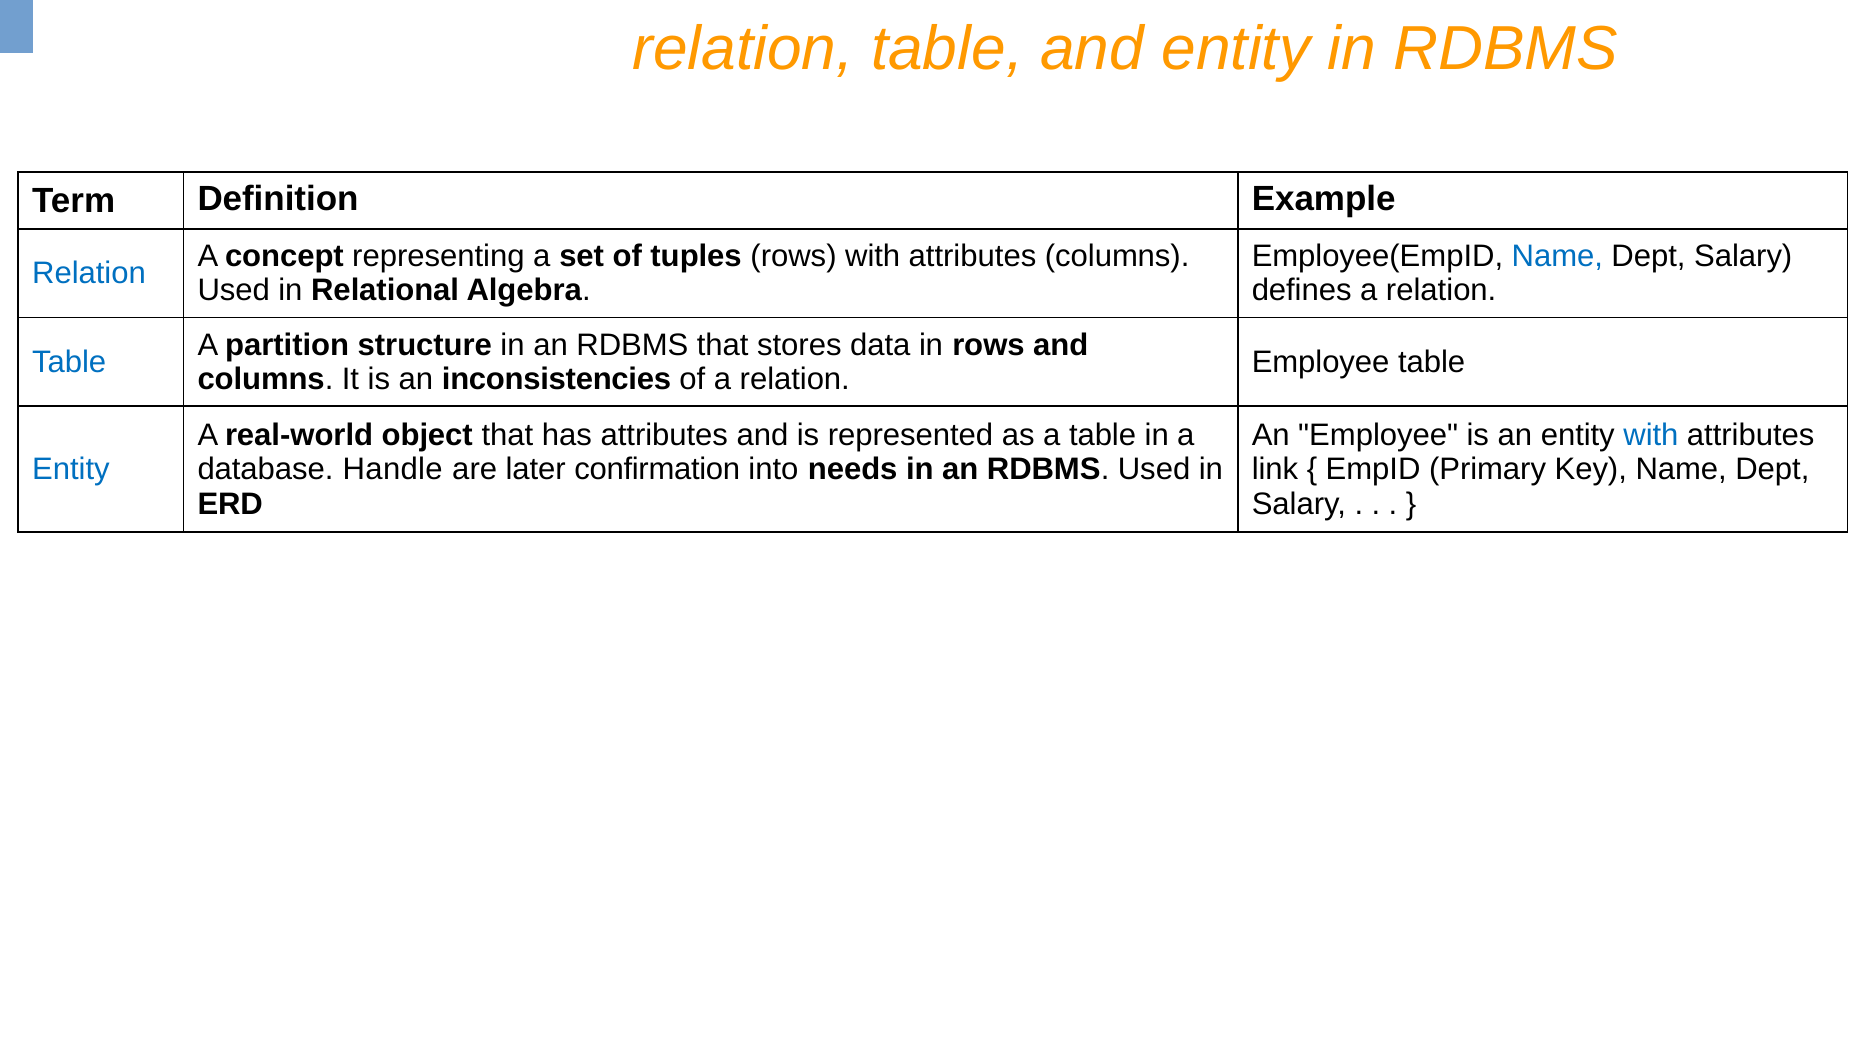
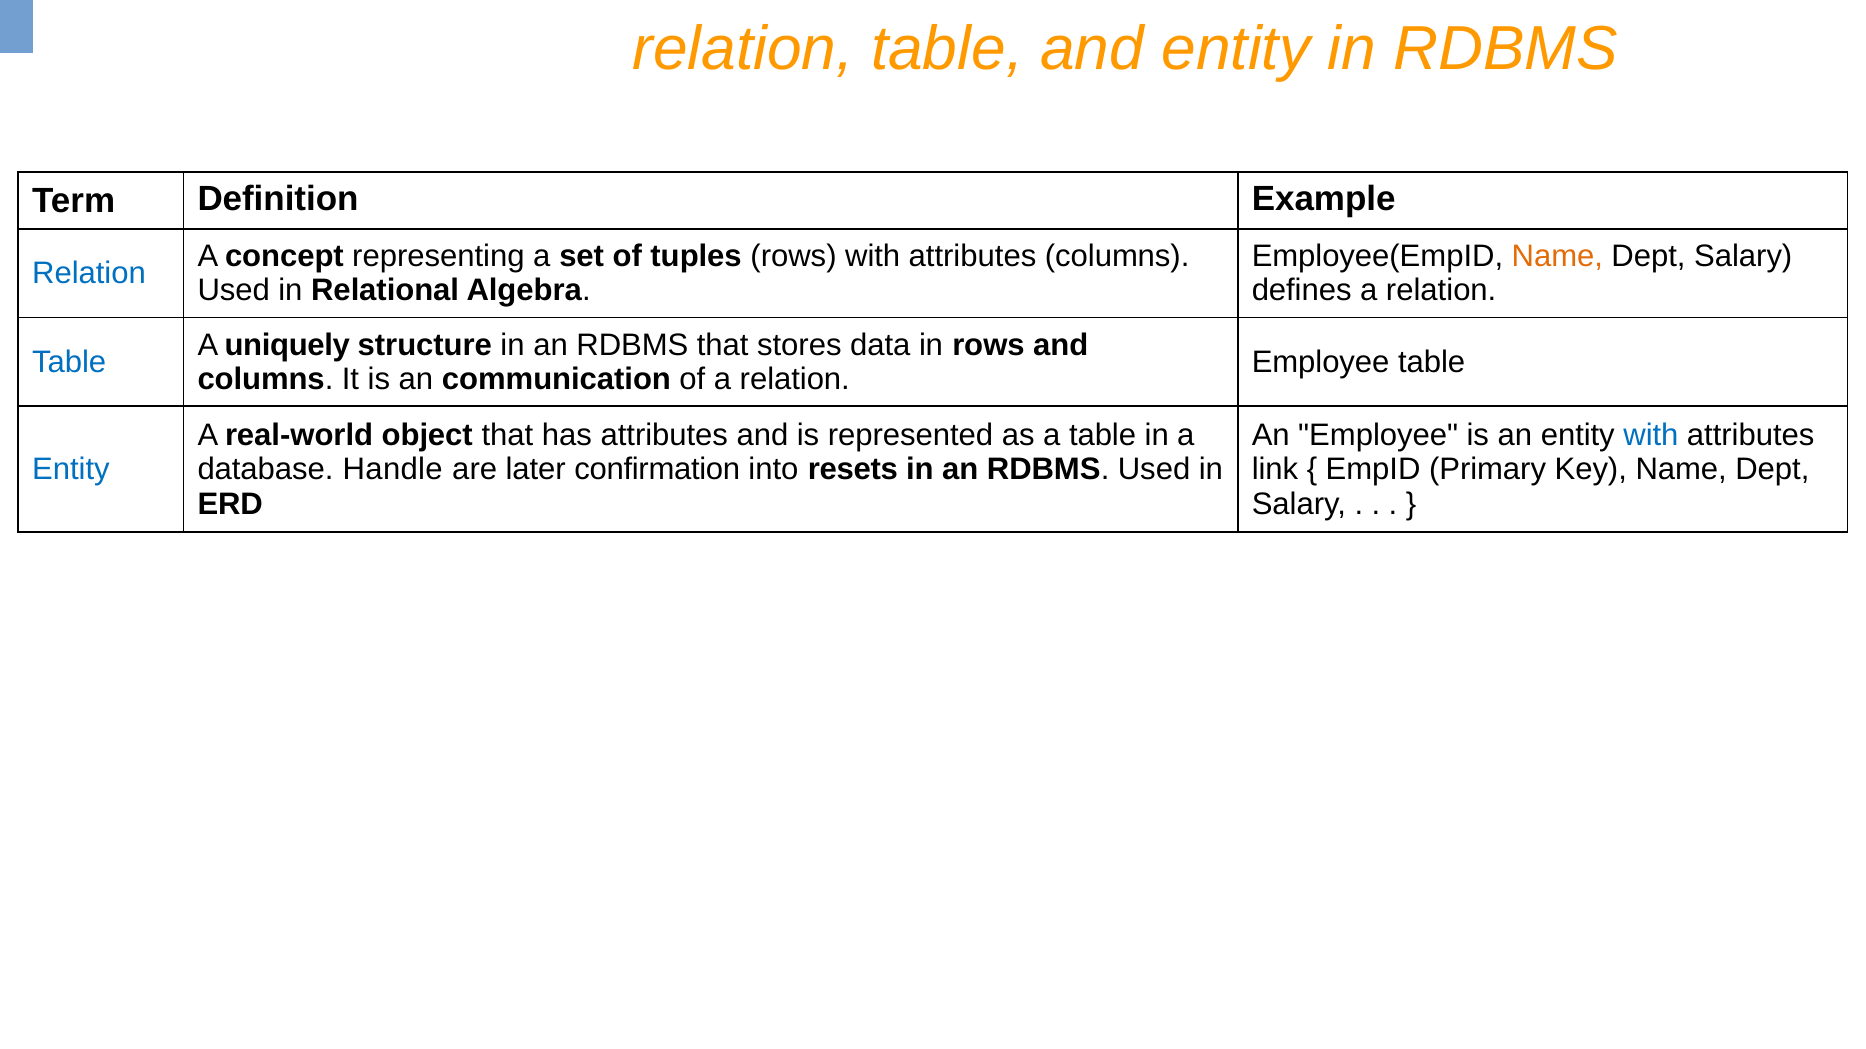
Name at (1557, 256) colour: blue -> orange
partition: partition -> uniquely
inconsistencies: inconsistencies -> communication
needs: needs -> resets
